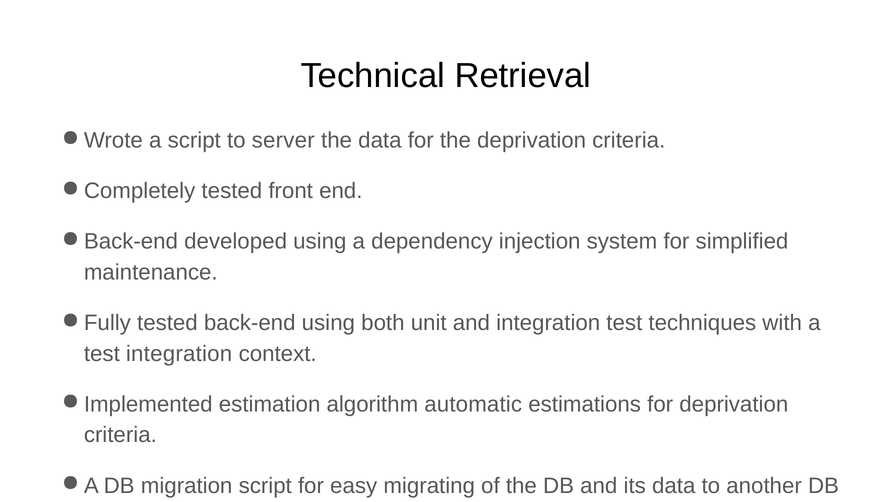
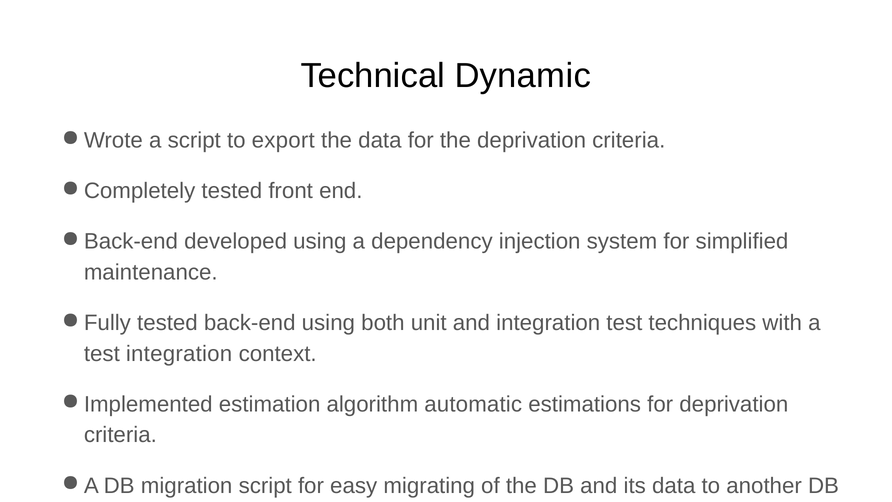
Retrieval: Retrieval -> Dynamic
to server: server -> export
